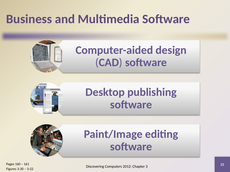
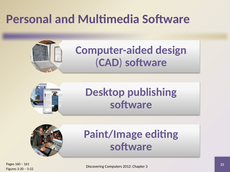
Business: Business -> Personal
